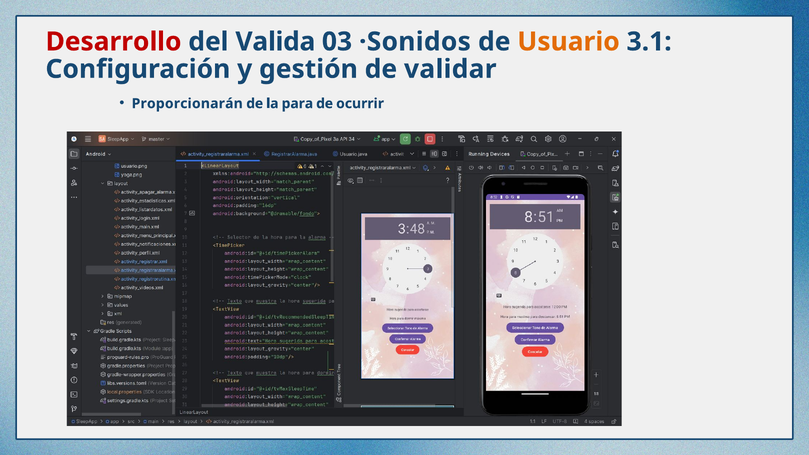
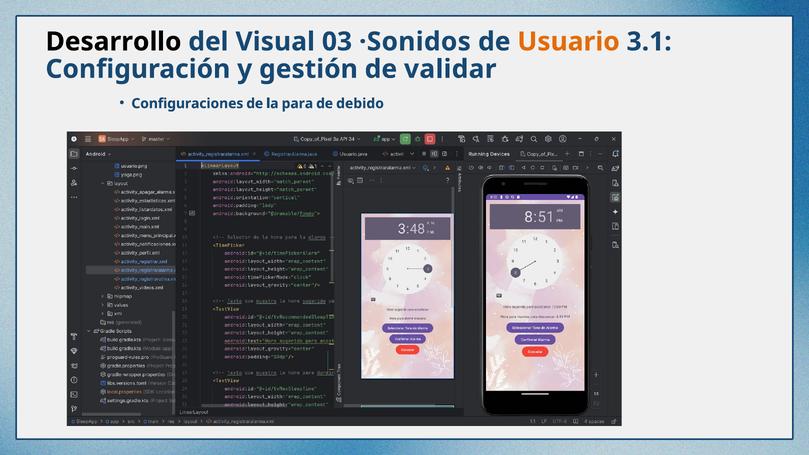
Desarrollo colour: red -> black
Valida: Valida -> Visual
Proporcionarán: Proporcionarán -> Configuraciones
ocurrir: ocurrir -> debido
